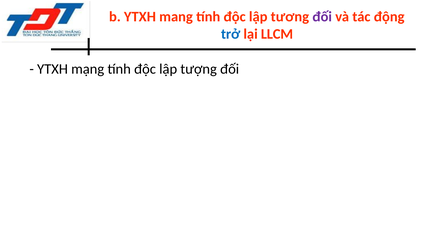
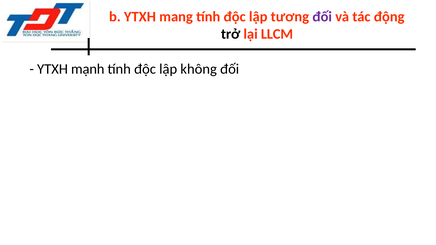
trở colour: blue -> black
mạng: mạng -> mạnh
tượng: tượng -> không
